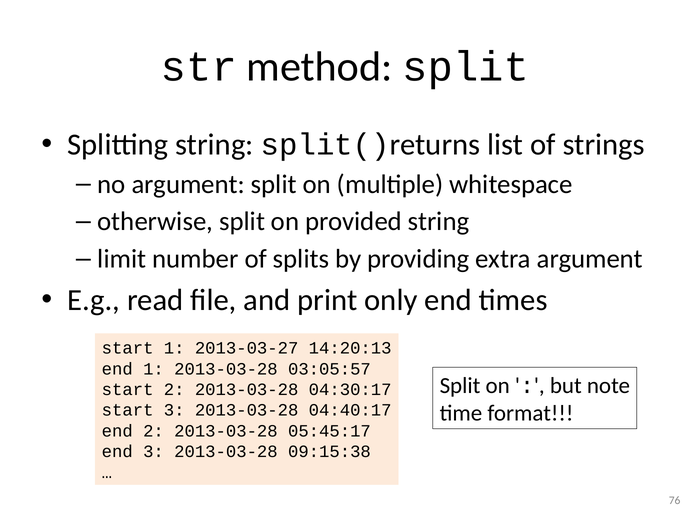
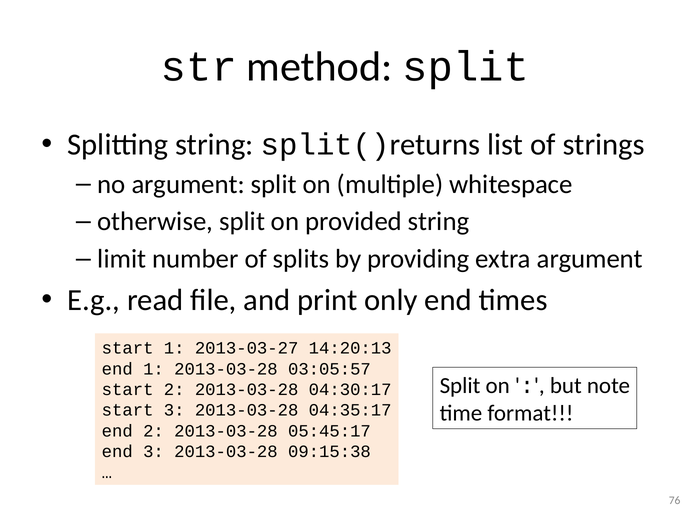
04:40:17: 04:40:17 -> 04:35:17
